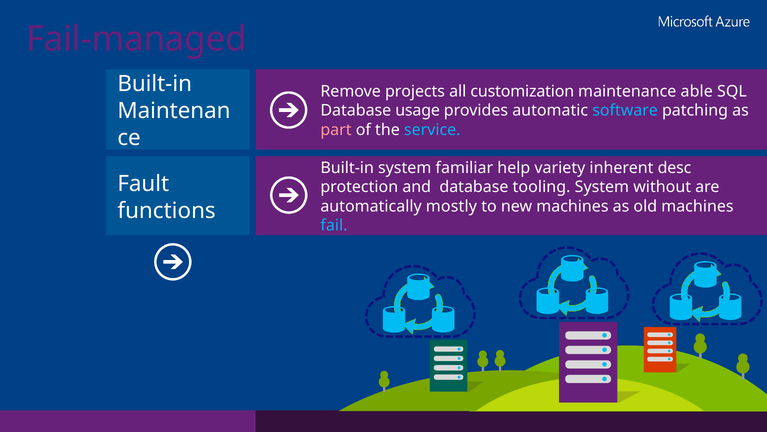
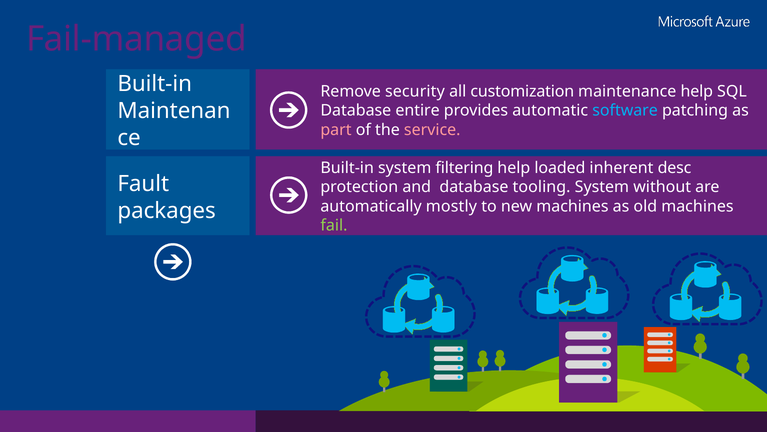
projects: projects -> security
maintenance able: able -> help
usage: usage -> entire
service colour: light blue -> pink
familiar: familiar -> filtering
variety: variety -> loaded
functions: functions -> packages
fail colour: light blue -> light green
